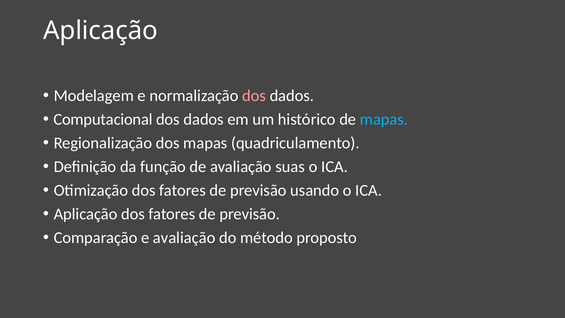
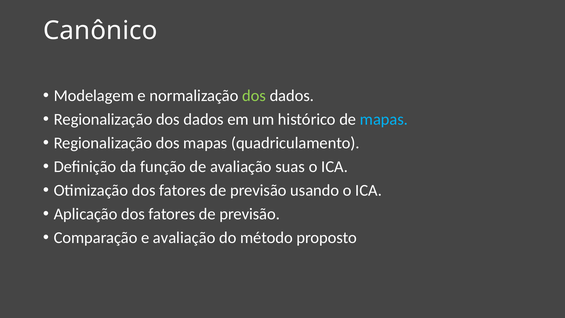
Aplicação at (100, 31): Aplicação -> Canônico
dos at (254, 96) colour: pink -> light green
Computacional at (103, 119): Computacional -> Regionalização
